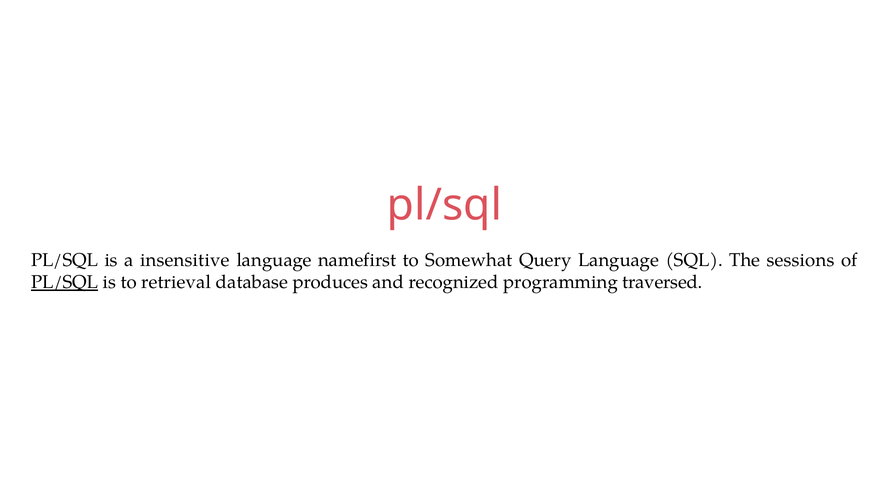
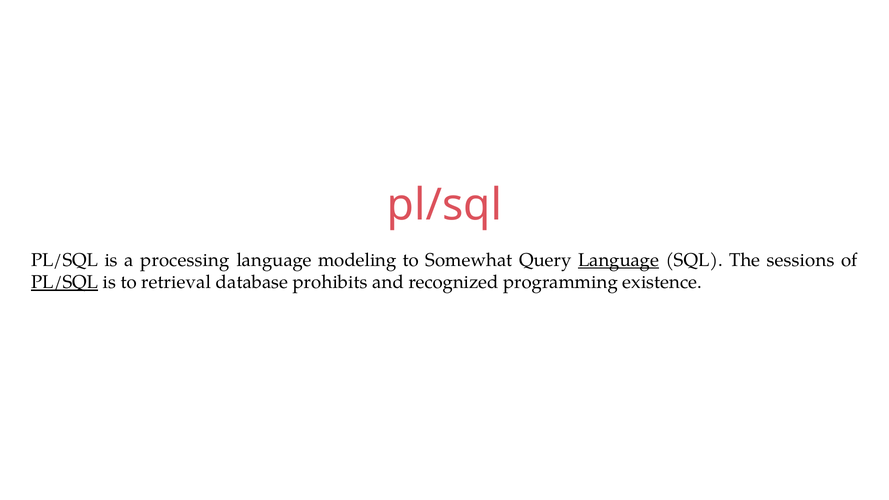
insensitive: insensitive -> processing
namefirst: namefirst -> modeling
Language at (619, 260) underline: none -> present
produces: produces -> prohibits
traversed: traversed -> existence
